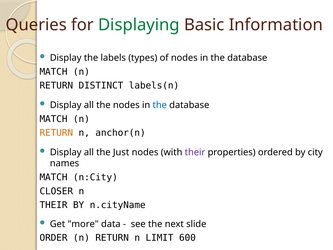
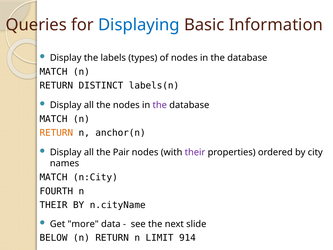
Displaying colour: green -> blue
the at (160, 105) colour: blue -> purple
Just: Just -> Pair
CLOSER: CLOSER -> FOURTH
ORDER: ORDER -> BELOW
600: 600 -> 914
